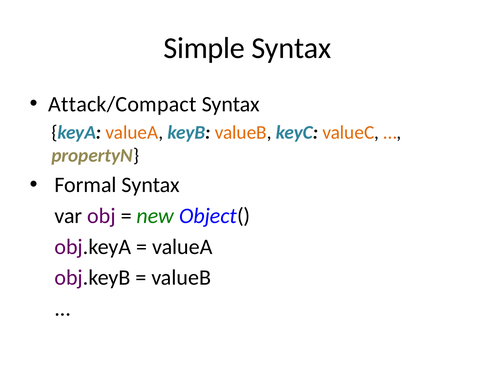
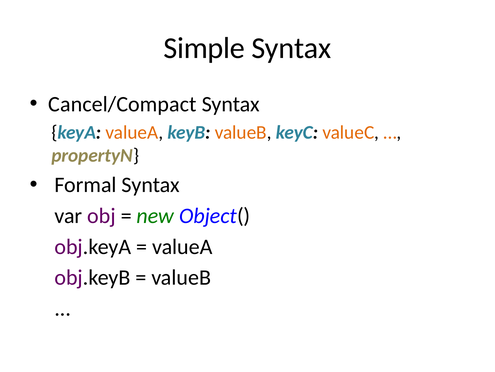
Attack/Compact: Attack/Compact -> Cancel/Compact
